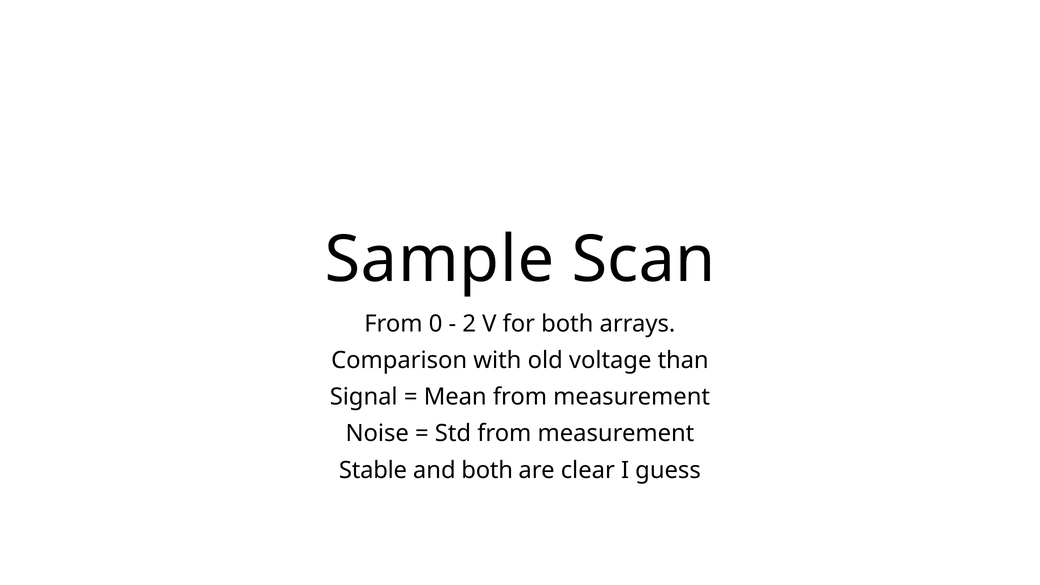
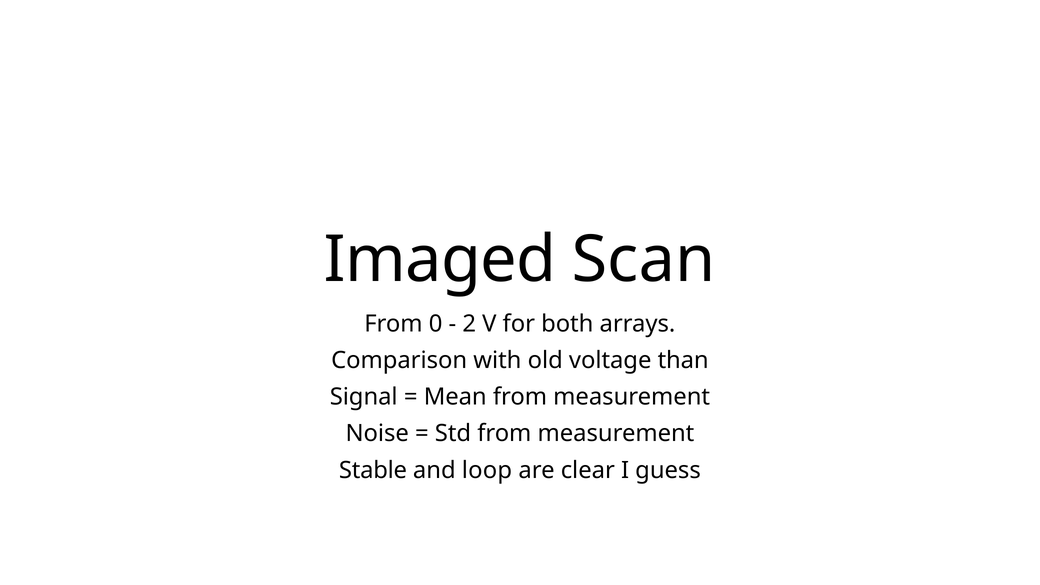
Sample: Sample -> Imaged
and both: both -> loop
